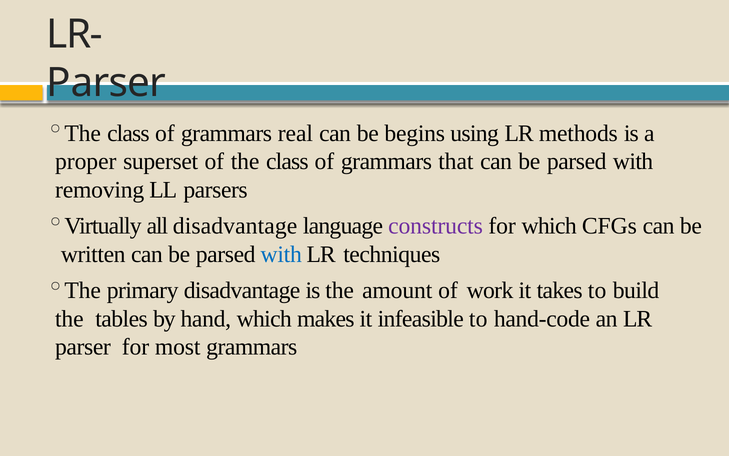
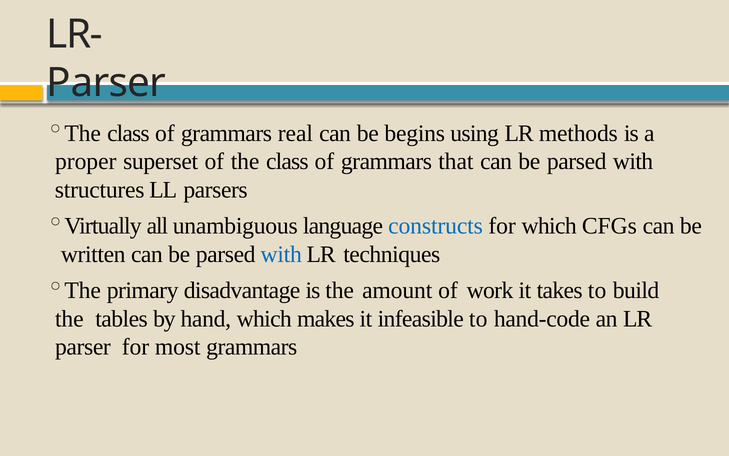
removing: removing -> structures
all disadvantage: disadvantage -> unambiguous
constructs colour: purple -> blue
